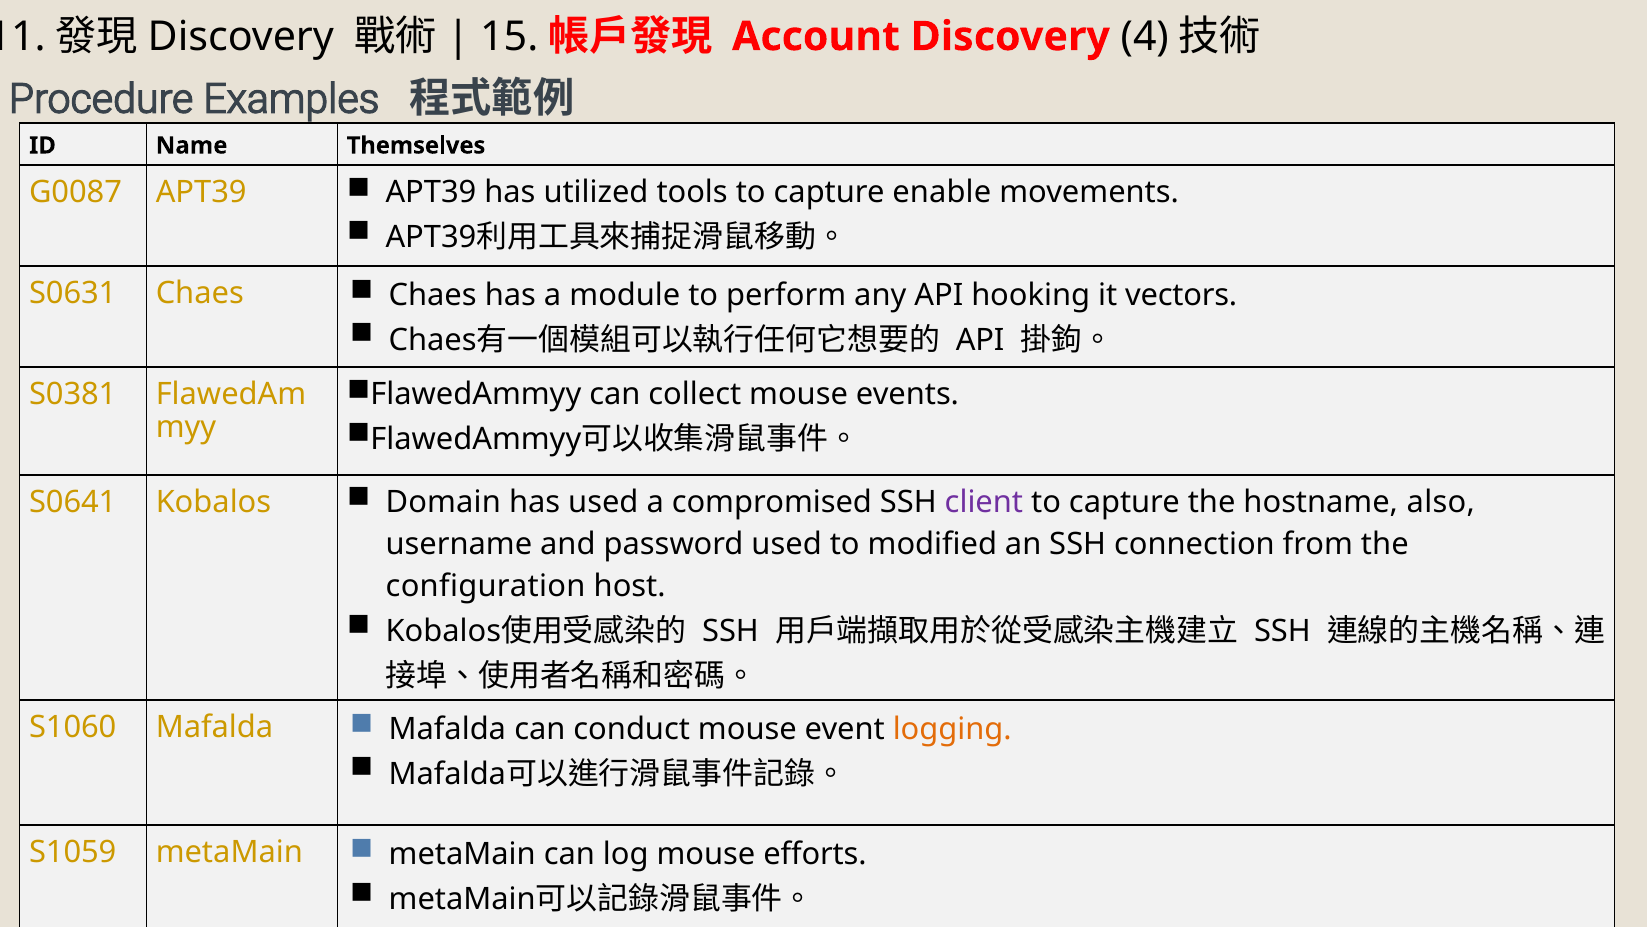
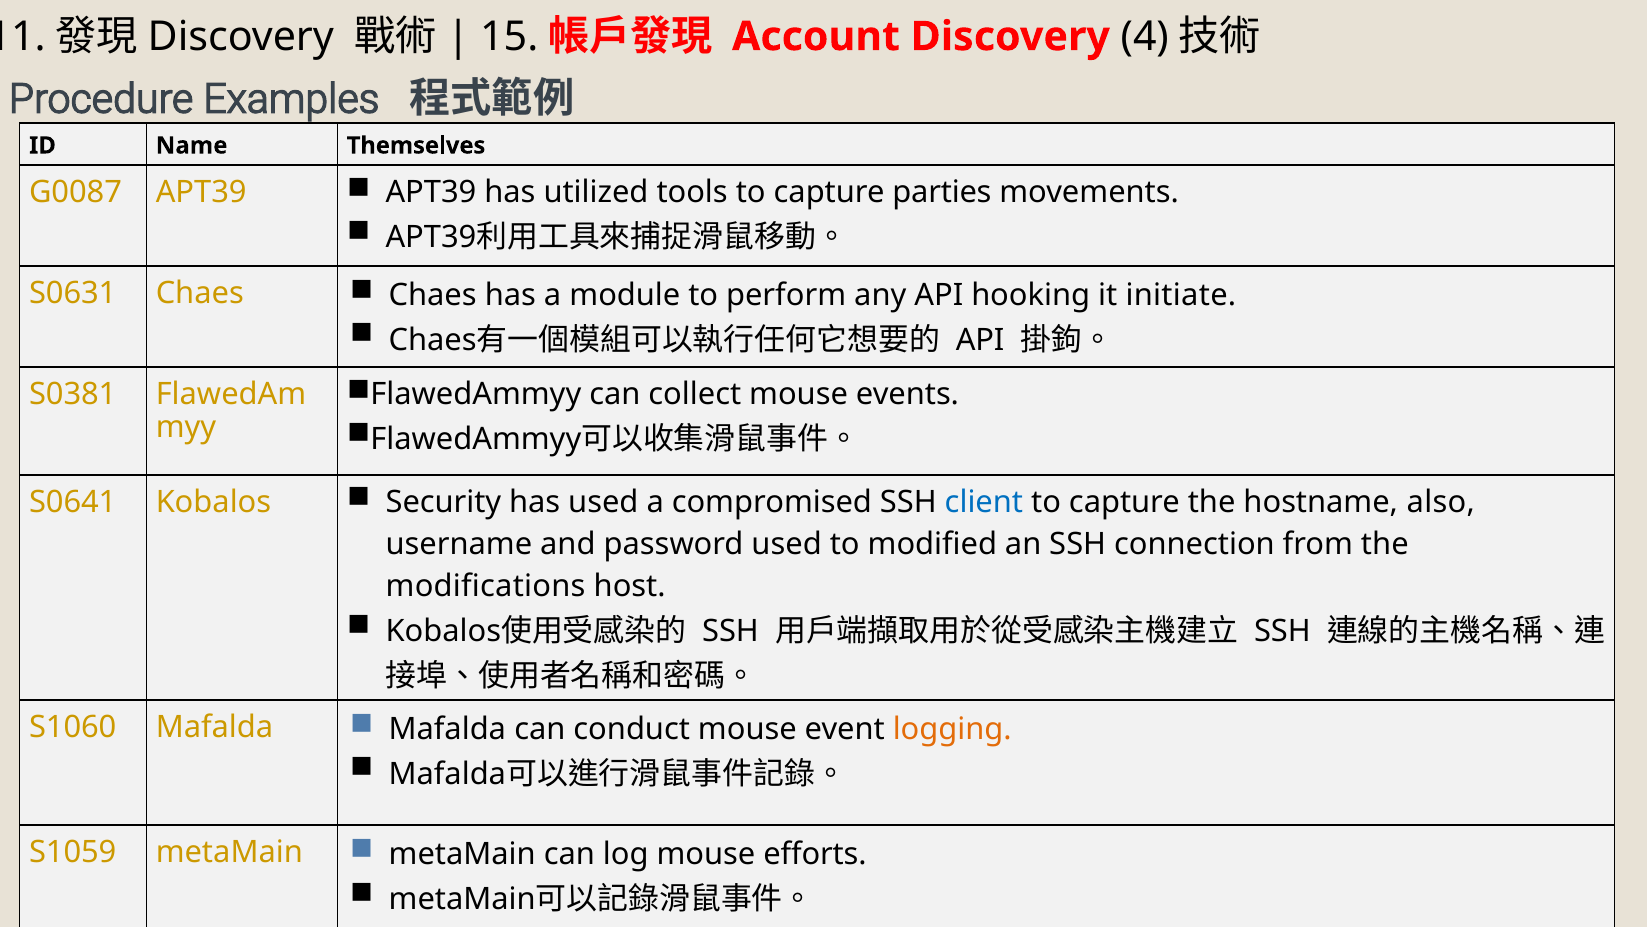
enable: enable -> parties
vectors: vectors -> initiate
Domain: Domain -> Security
client colour: purple -> blue
configuration: configuration -> modifications
